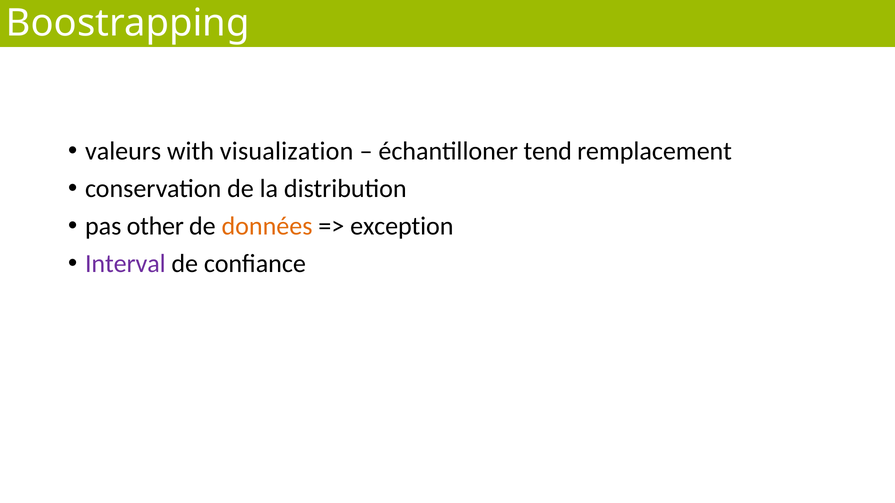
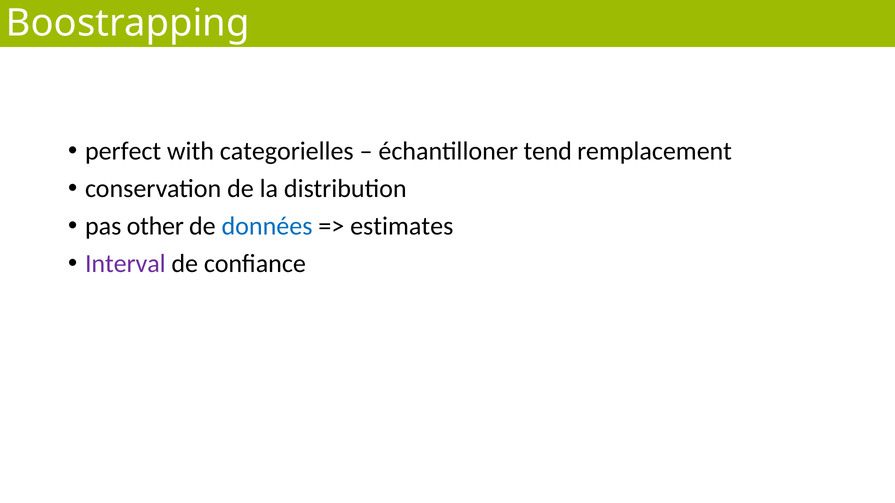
valeurs: valeurs -> perfect
visualization: visualization -> categorielles
données colour: orange -> blue
exception: exception -> estimates
